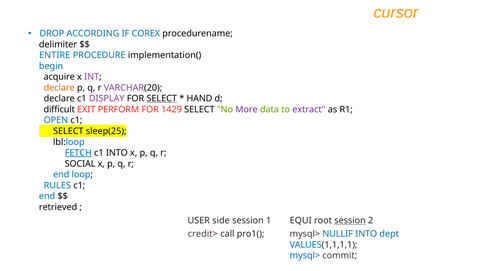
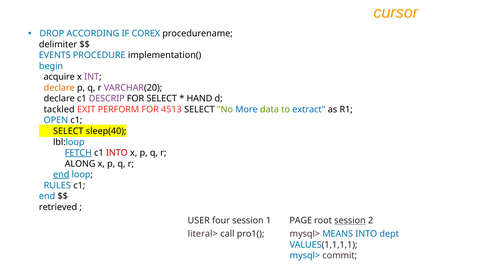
ENTIRE: ENTIRE -> EVENTS
DISPLAY: DISPLAY -> DESCRIP
SELECT at (162, 99) underline: present -> none
difficult: difficult -> tackled
1429: 1429 -> 4513
More colour: purple -> blue
extract colour: purple -> blue
sleep(25: sleep(25 -> sleep(40
INTO at (117, 153) colour: black -> red
SOCIAL: SOCIAL -> ALONG
end at (61, 175) underline: none -> present
side: side -> four
EQUI: EQUI -> PAGE
credit>: credit> -> literal>
NULLIF: NULLIF -> MEANS
